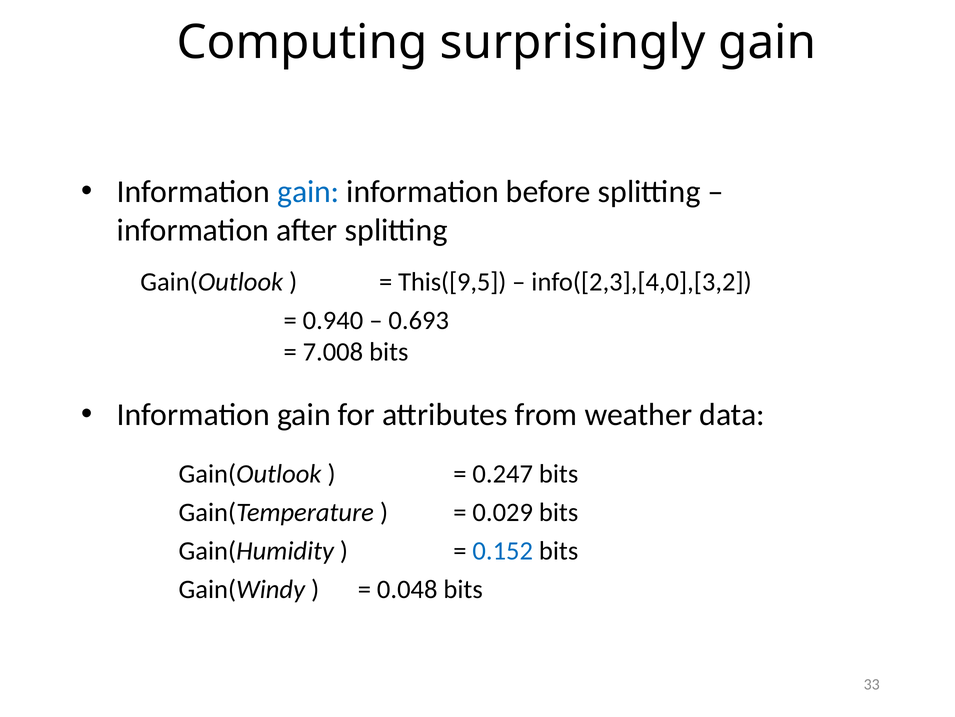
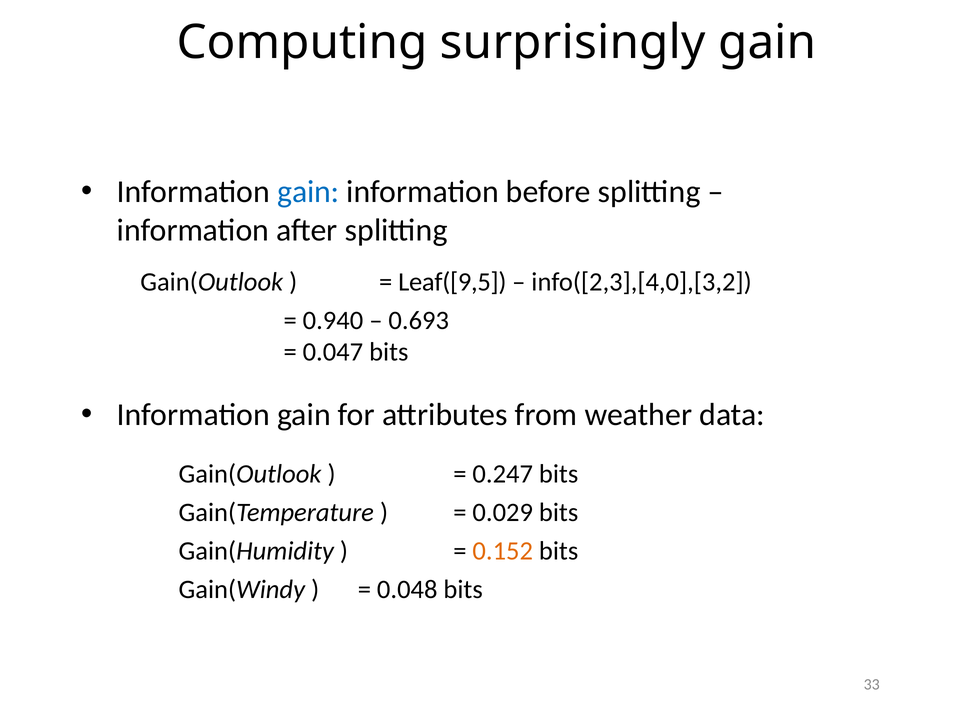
This([9,5: This([9,5 -> Leaf([9,5
7.008: 7.008 -> 0.047
0.152 colour: blue -> orange
